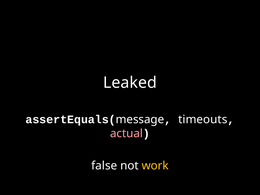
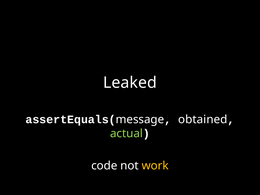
timeouts: timeouts -> obtained
actual colour: pink -> light green
false: false -> code
